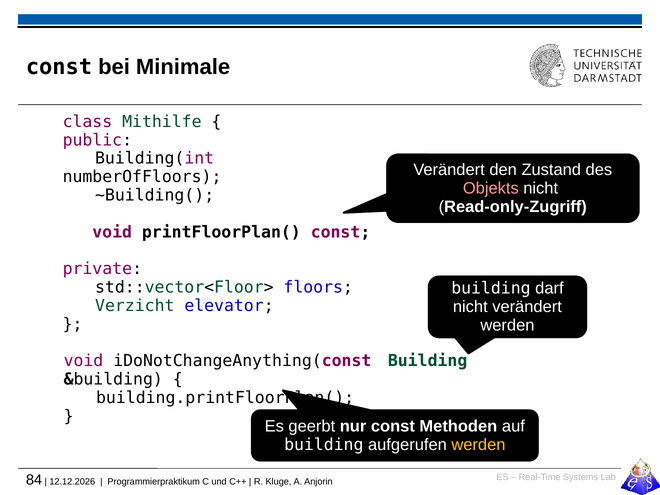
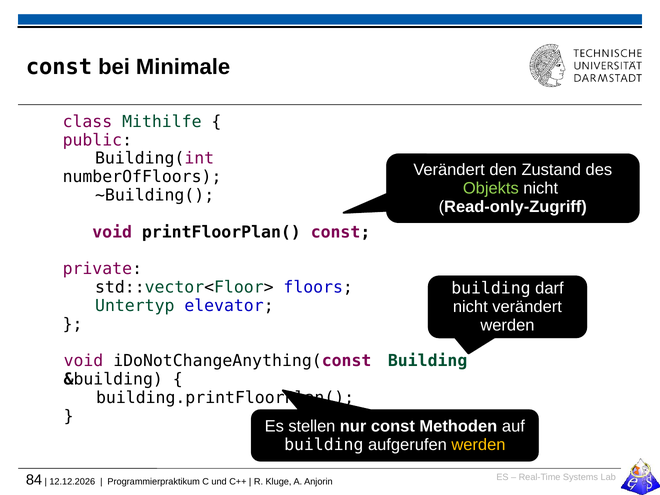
Objekts colour: pink -> light green
Verzicht: Verzicht -> Untertyp
geerbt: geerbt -> stellen
